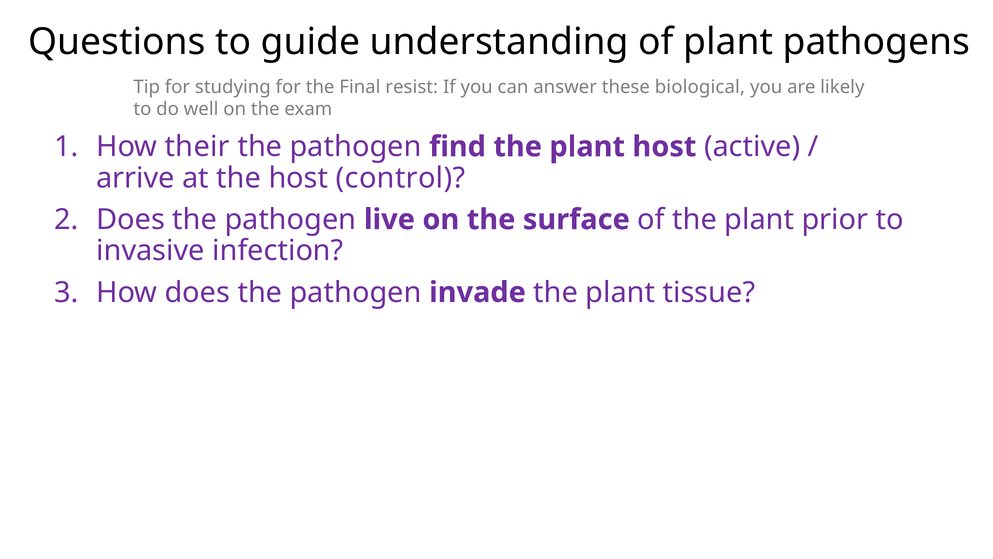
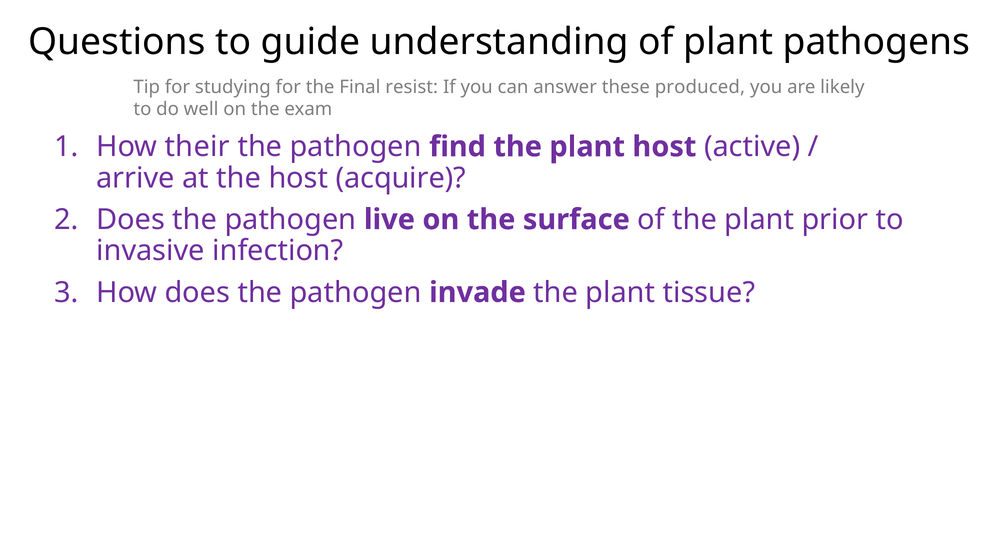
biological: biological -> produced
control: control -> acquire
